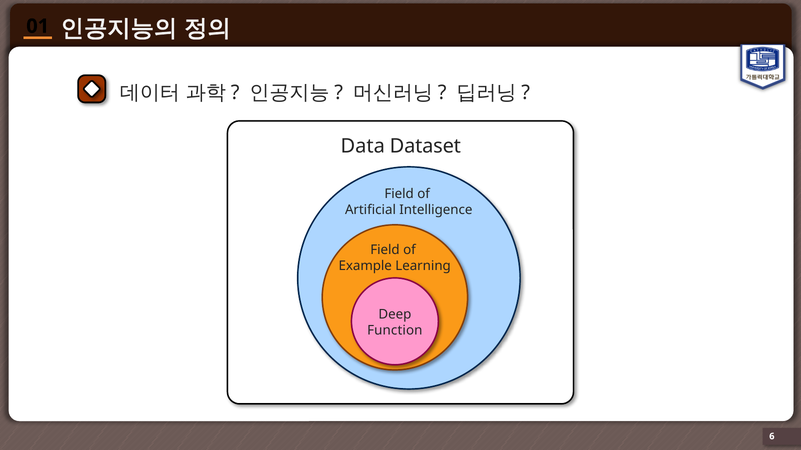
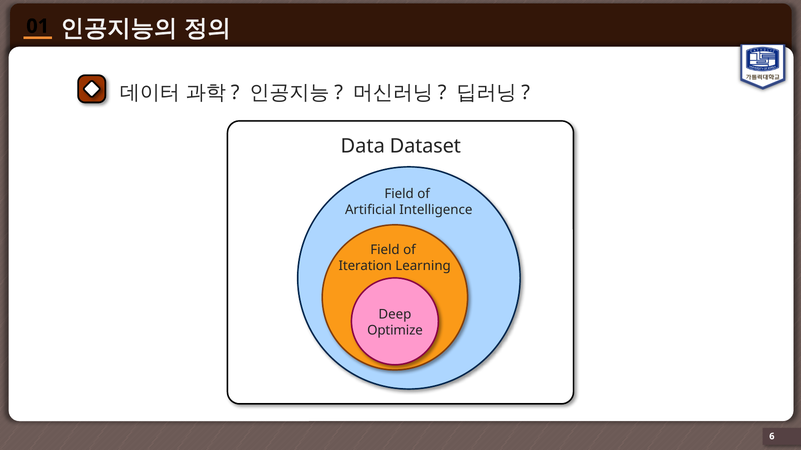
Example: Example -> Iteration
Function: Function -> Optimize
